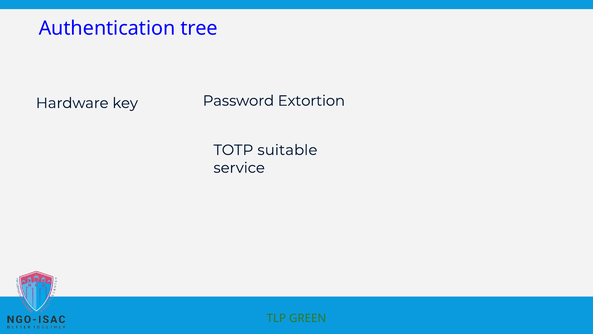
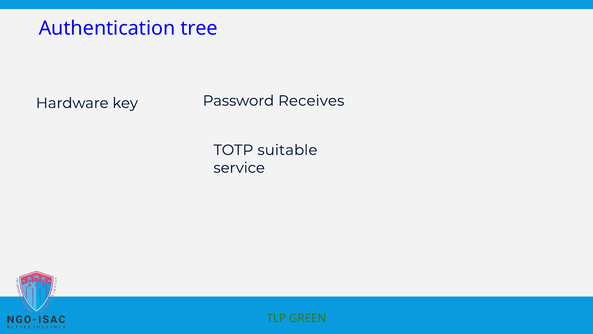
Extortion: Extortion -> Receives
